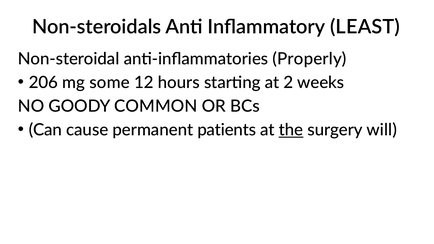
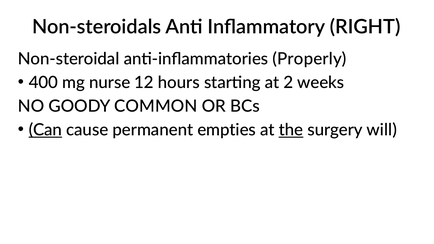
LEAST: LEAST -> RIGHT
206: 206 -> 400
some: some -> nurse
Can underline: none -> present
patients: patients -> empties
